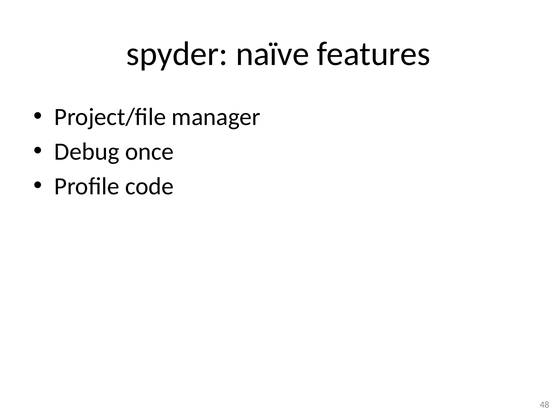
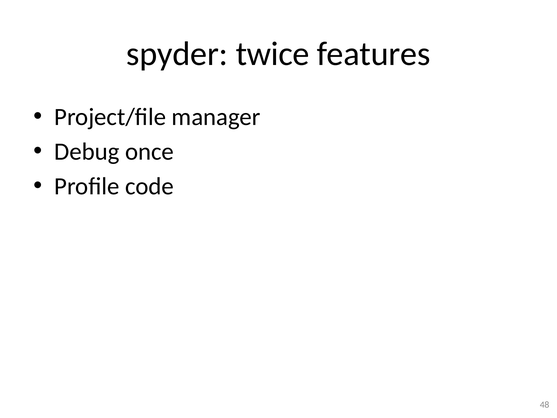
naïve: naïve -> twice
